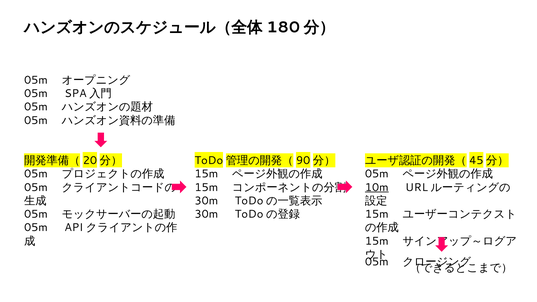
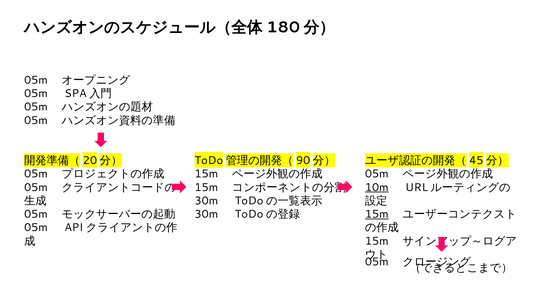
15m at (377, 214) underline: none -> present
